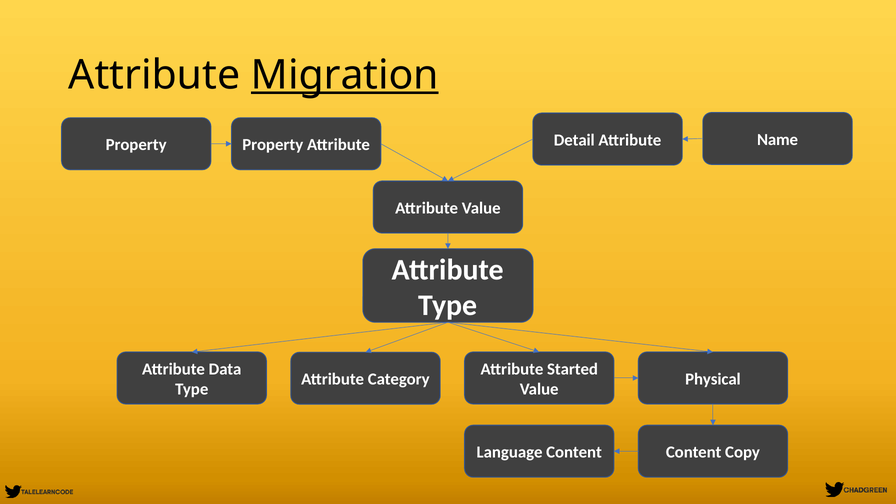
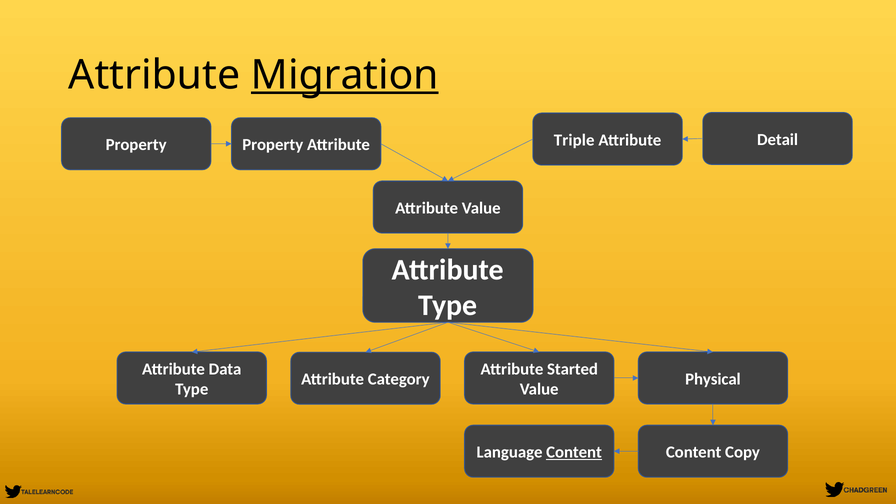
Detail: Detail -> Triple
Name: Name -> Detail
Content at (574, 452) underline: none -> present
